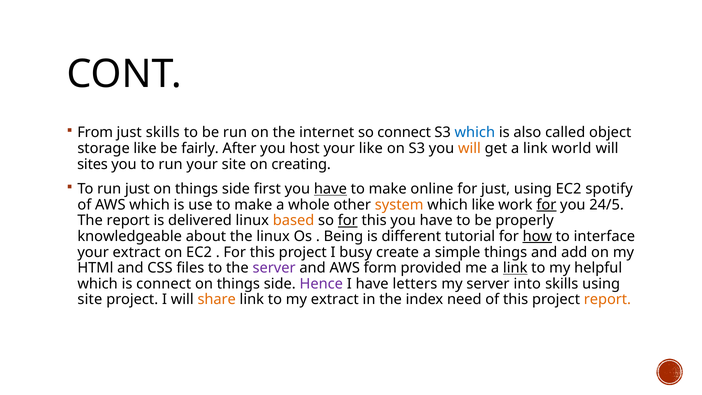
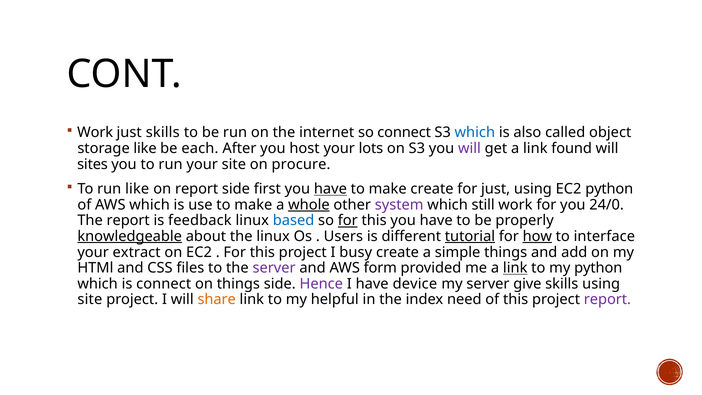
From at (95, 133): From -> Work
fairly: fairly -> each
your like: like -> lots
will at (469, 148) colour: orange -> purple
world: world -> found
creating: creating -> procure
run just: just -> like
things at (197, 189): things -> report
make online: online -> create
EC2 spotify: spotify -> python
whole underline: none -> present
system colour: orange -> purple
which like: like -> still
for at (546, 205) underline: present -> none
24/5: 24/5 -> 24/0
delivered: delivered -> feedback
based colour: orange -> blue
knowledgeable underline: none -> present
Being: Being -> Users
tutorial underline: none -> present
my helpful: helpful -> python
letters: letters -> device
into: into -> give
my extract: extract -> helpful
report at (607, 300) colour: orange -> purple
